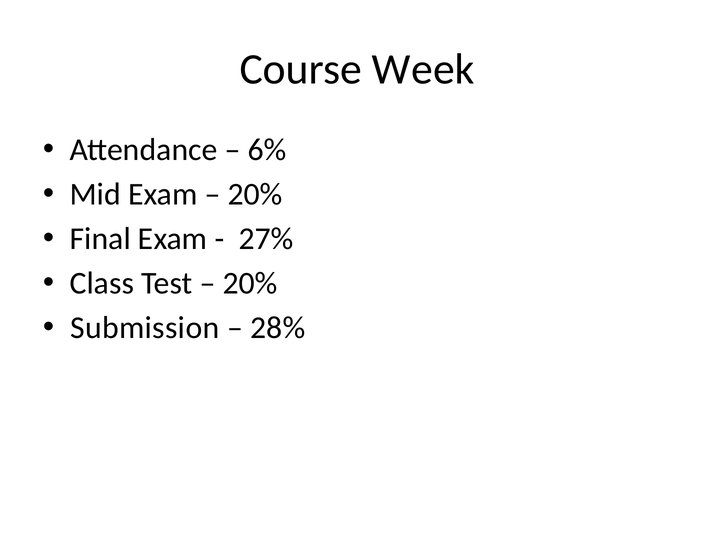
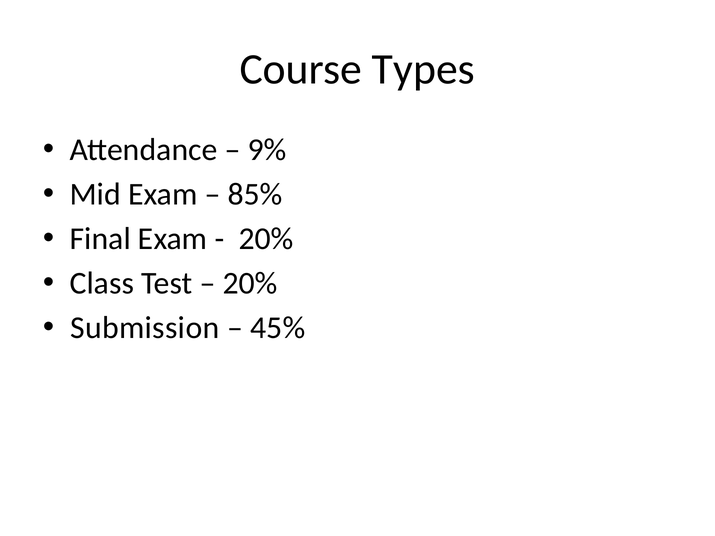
Week: Week -> Types
6%: 6% -> 9%
20% at (255, 194): 20% -> 85%
27% at (266, 239): 27% -> 20%
28%: 28% -> 45%
